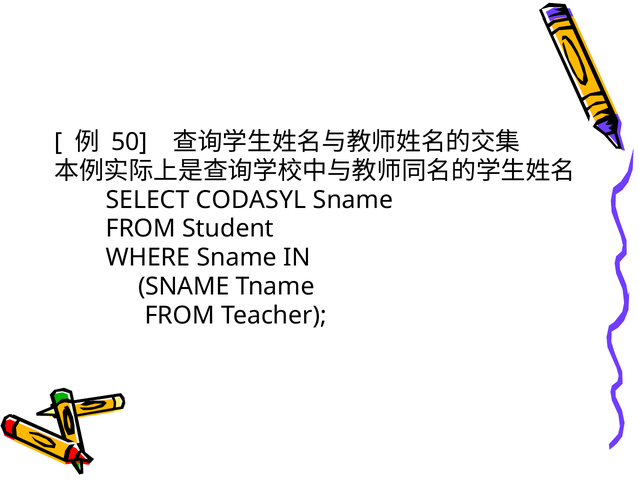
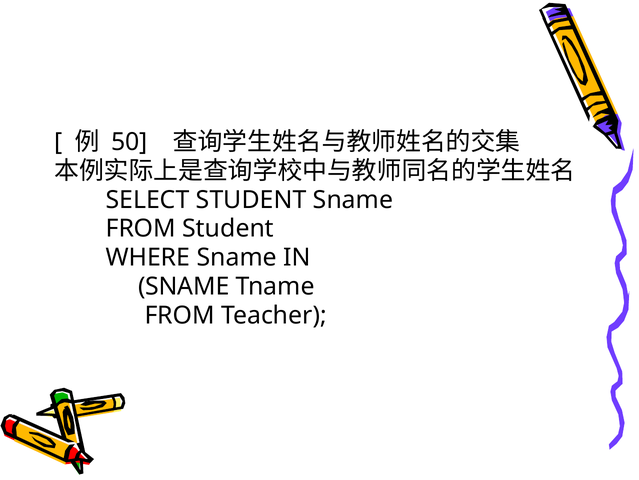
SELECT CODASYL: CODASYL -> STUDENT
